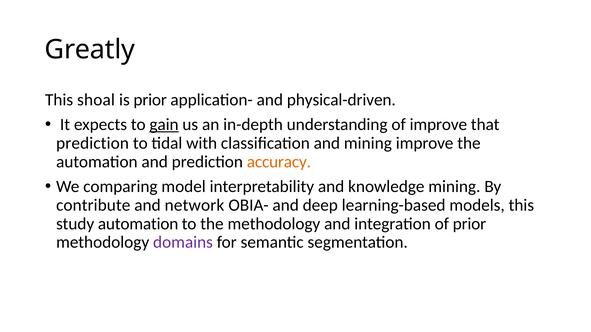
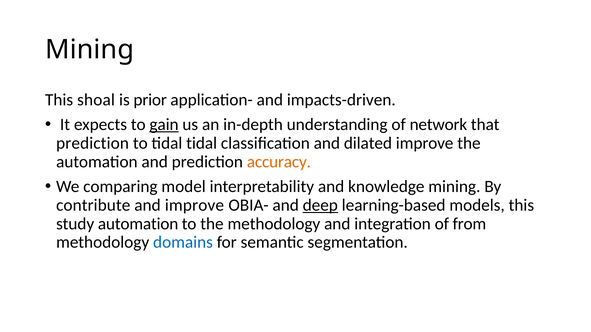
Greatly at (90, 50): Greatly -> Mining
physical-driven: physical-driven -> impacts-driven
of improve: improve -> network
tidal with: with -> tidal
and mining: mining -> dilated
and network: network -> improve
deep underline: none -> present
of prior: prior -> from
domains colour: purple -> blue
